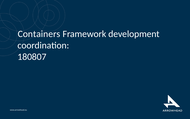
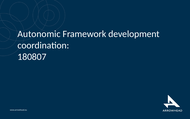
Containers: Containers -> Autonomic
